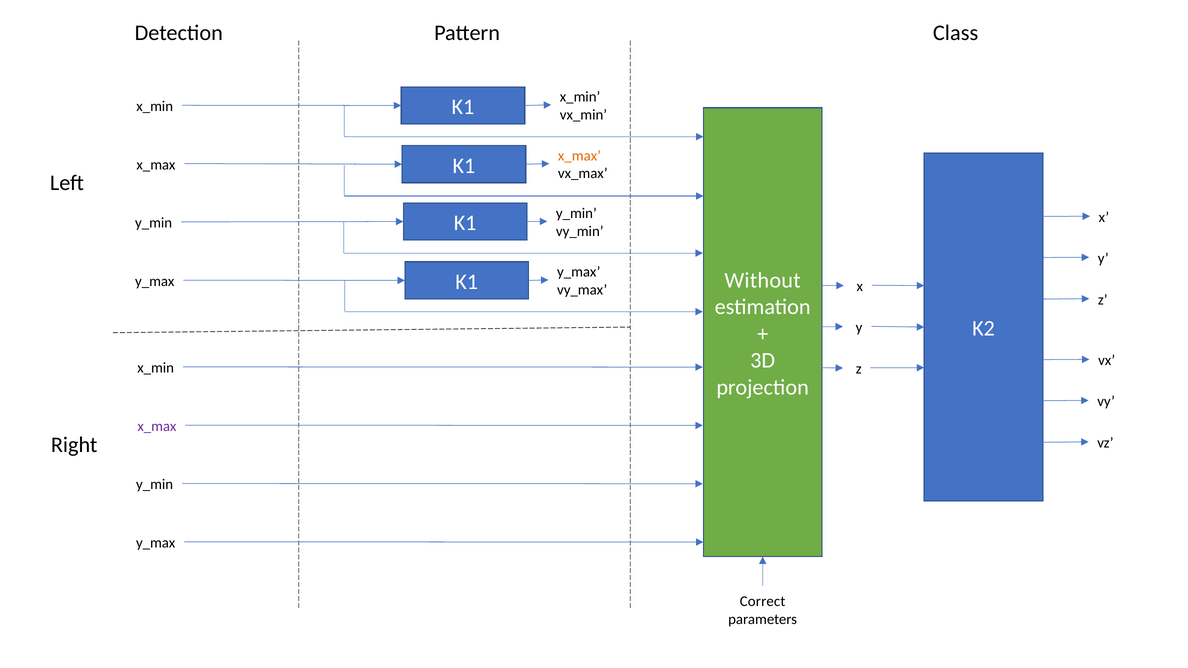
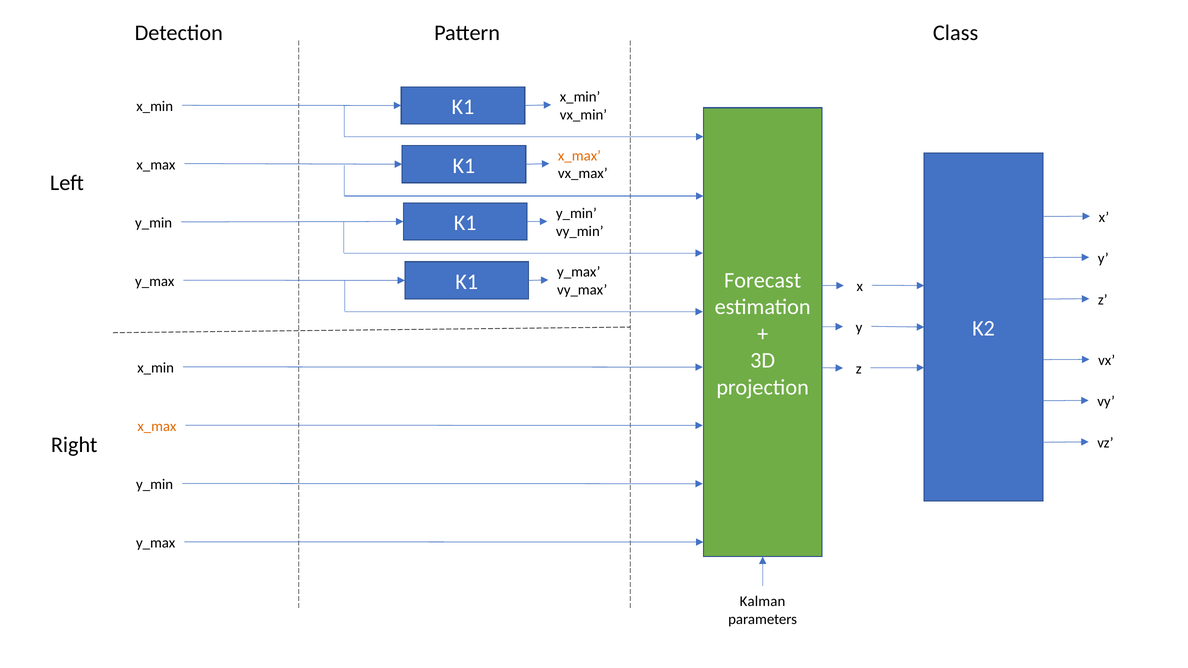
Without: Without -> Forecast
x_max at (157, 426) colour: purple -> orange
Correct: Correct -> Kalman
